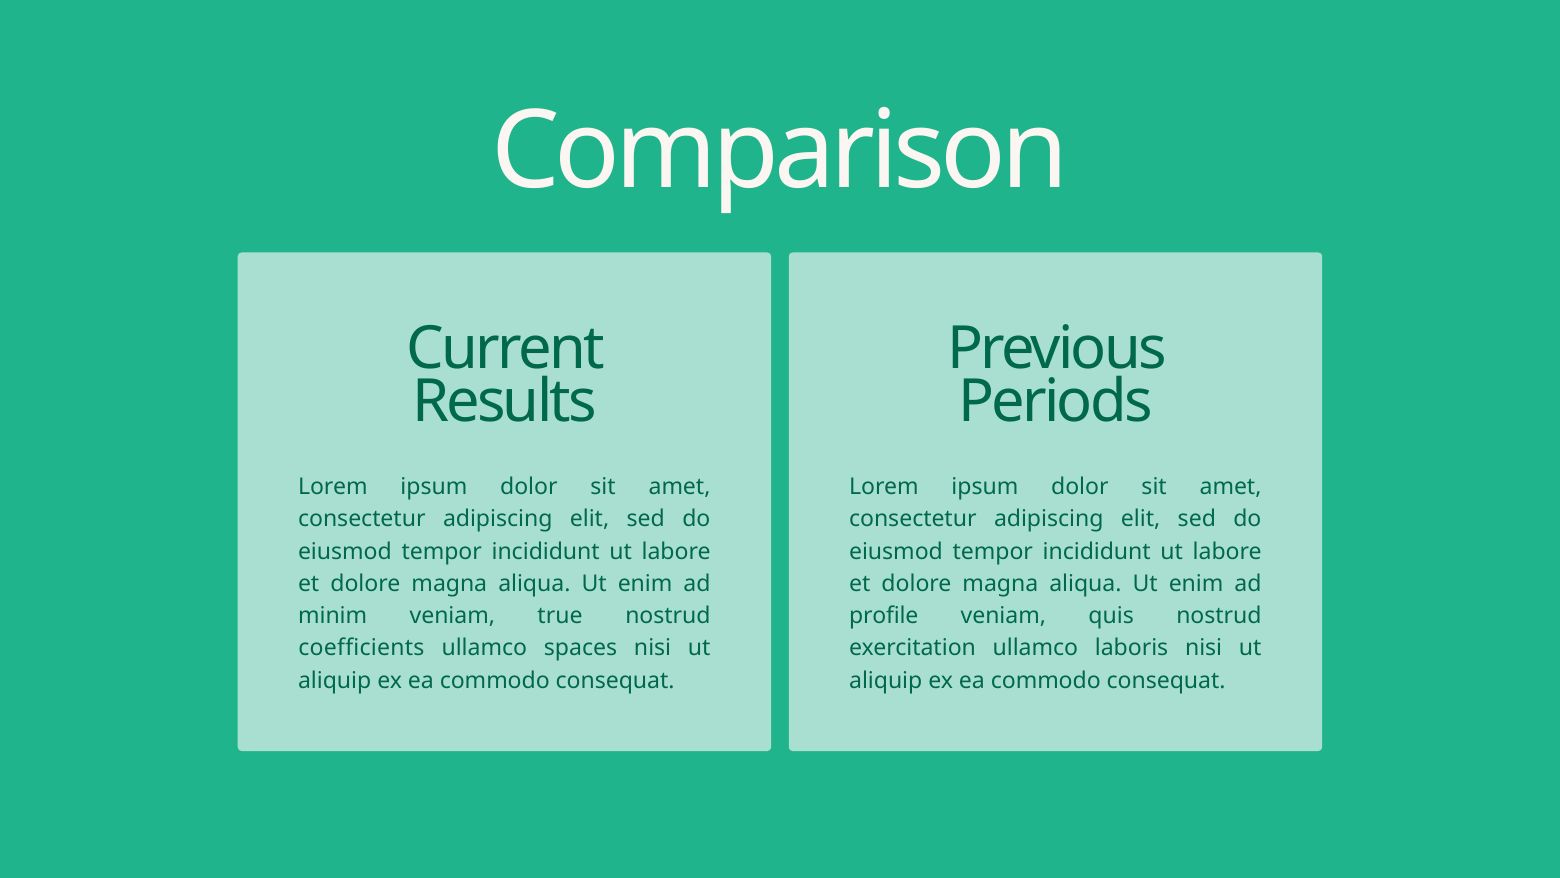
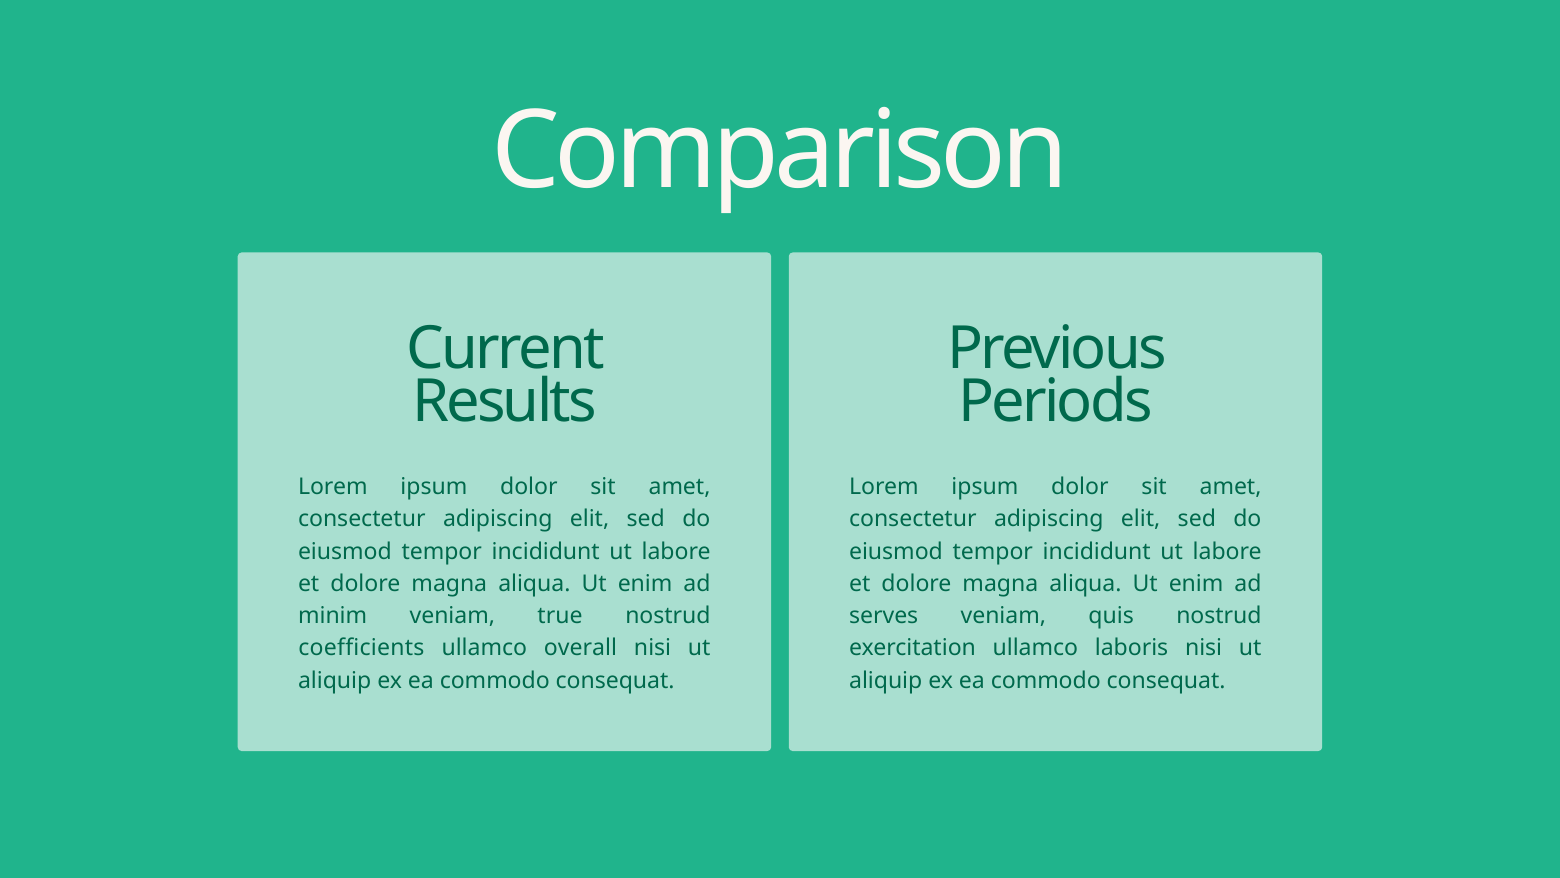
profile: profile -> serves
spaces: spaces -> overall
